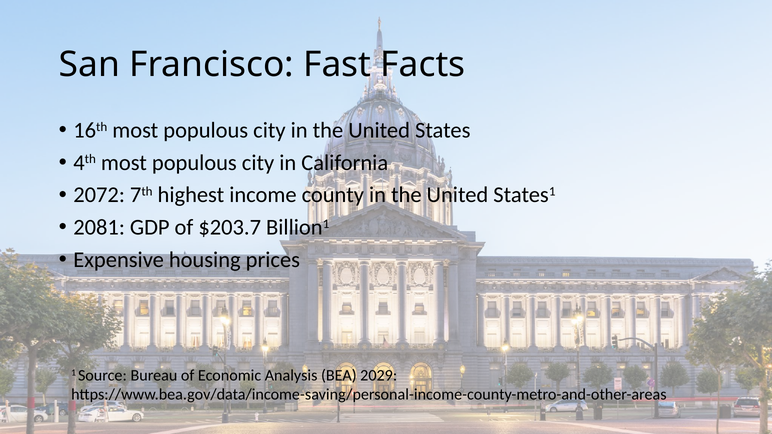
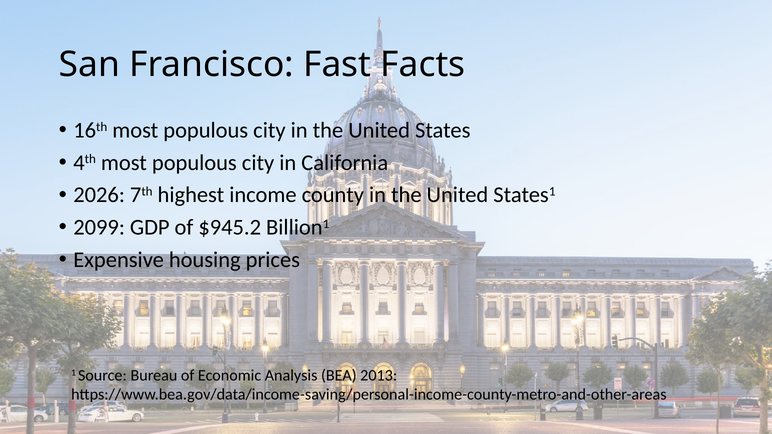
2072: 2072 -> 2026
2081: 2081 -> 2099
$203.7: $203.7 -> $945.2
2029: 2029 -> 2013
